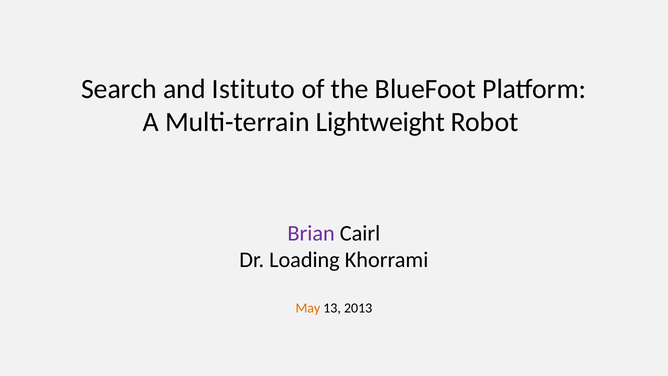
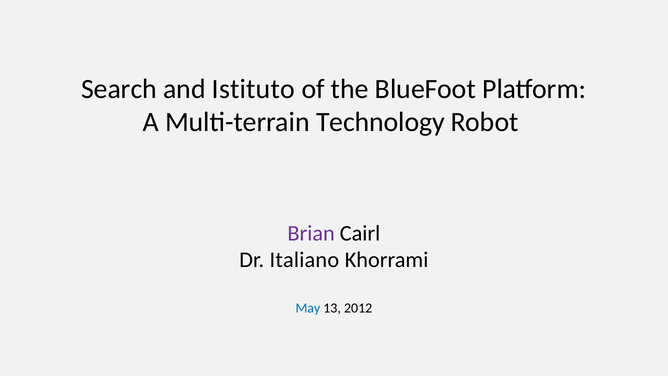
Lightweight: Lightweight -> Technology
Loading: Loading -> Italiano
May colour: orange -> blue
2013: 2013 -> 2012
